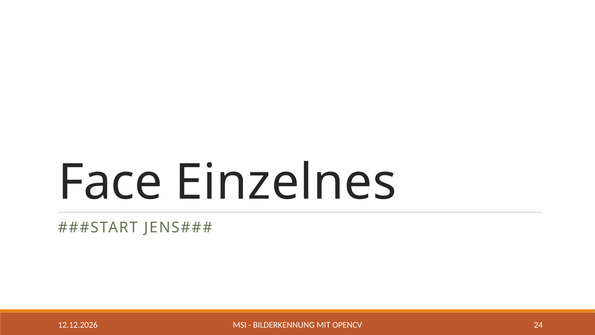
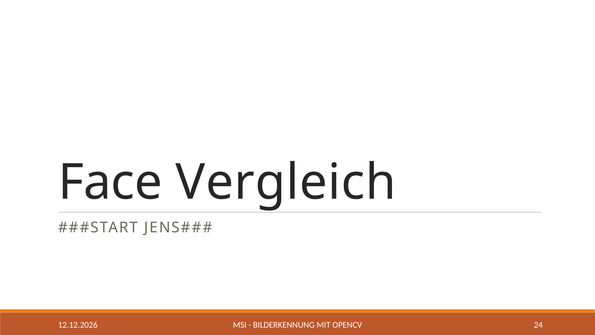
Einzelnes: Einzelnes -> Vergleich
